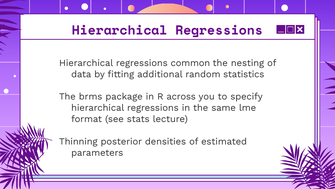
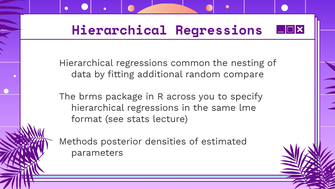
statistics: statistics -> compare
Thinning: Thinning -> Methods
